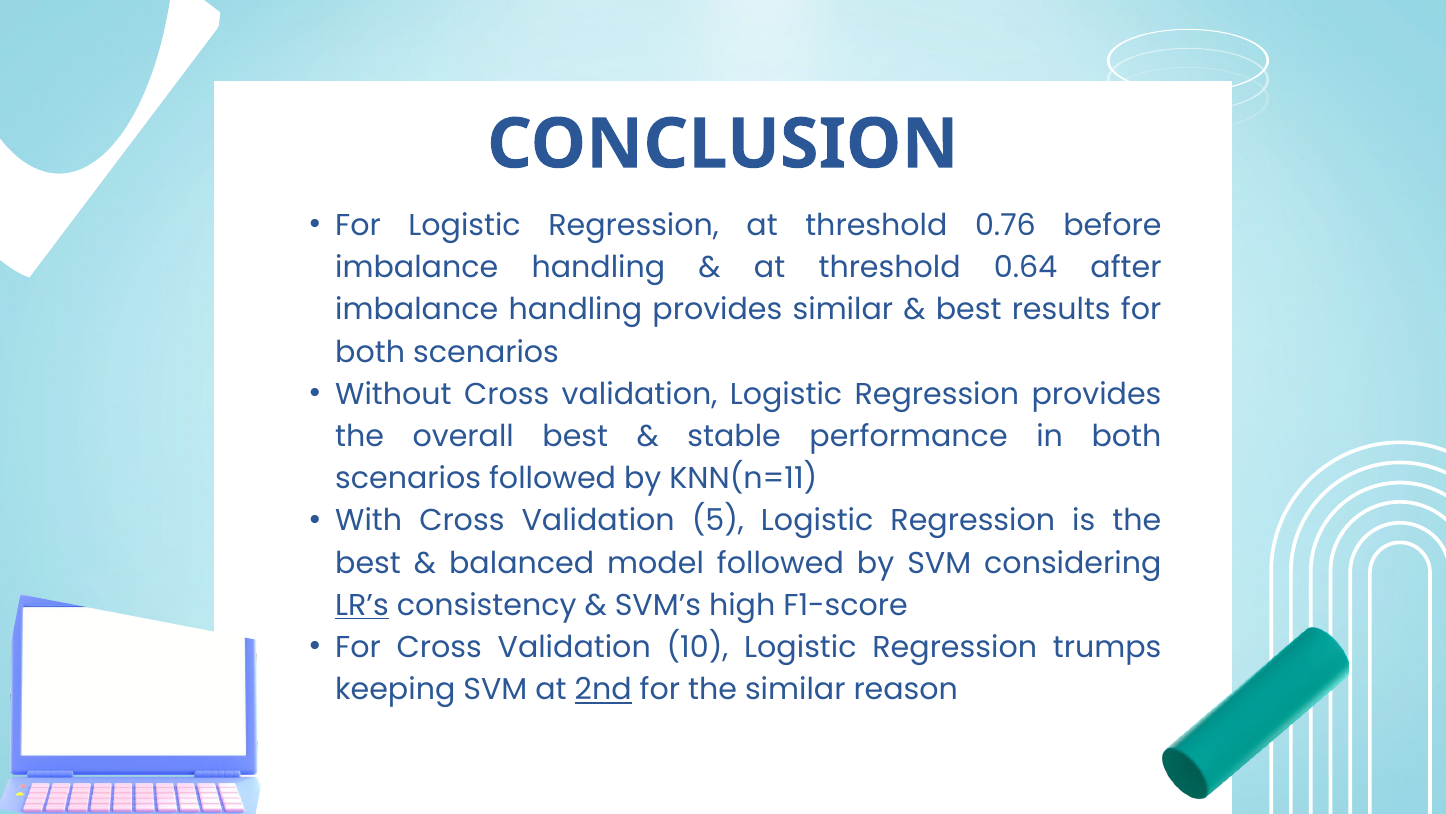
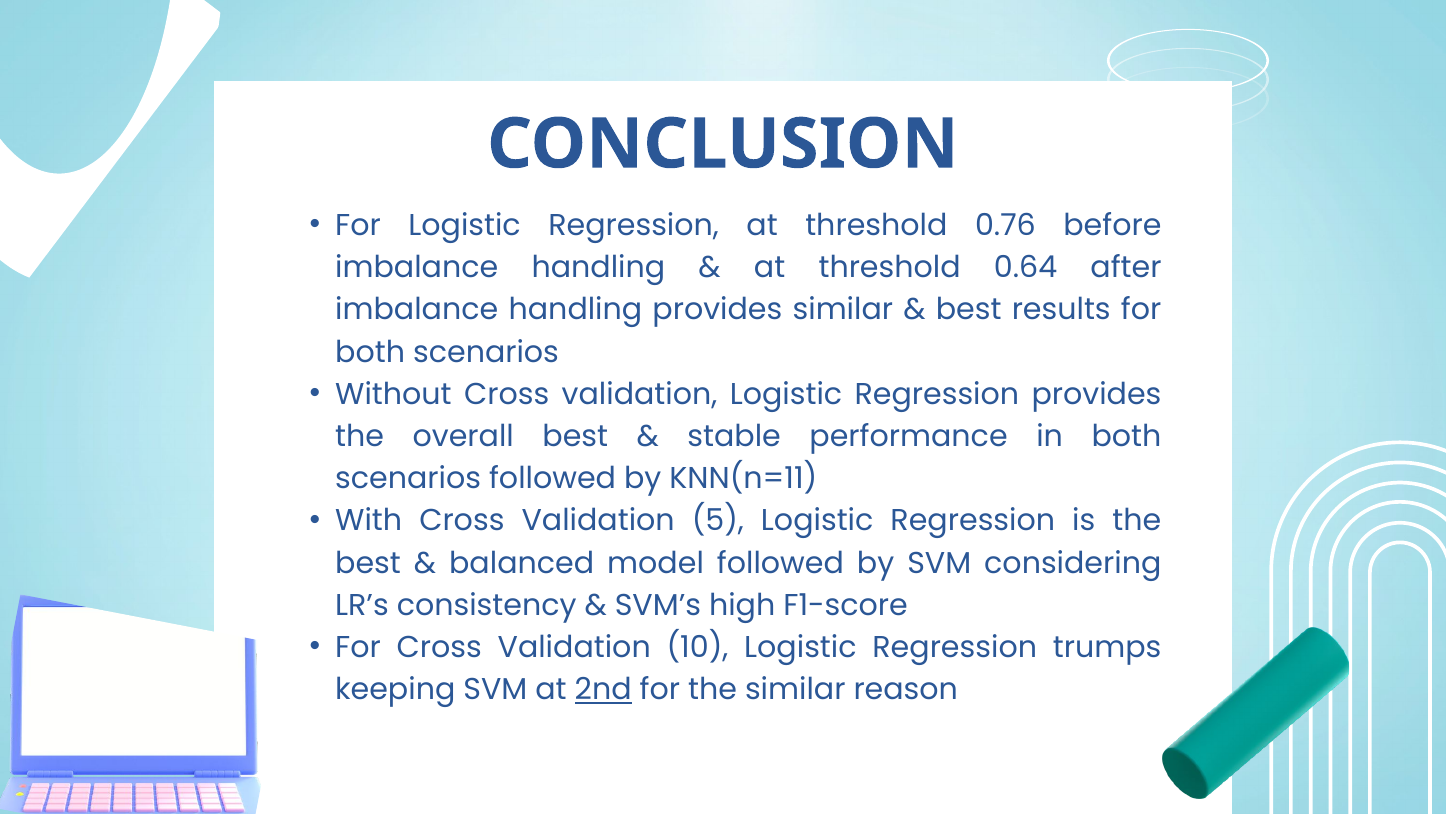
LR’s underline: present -> none
